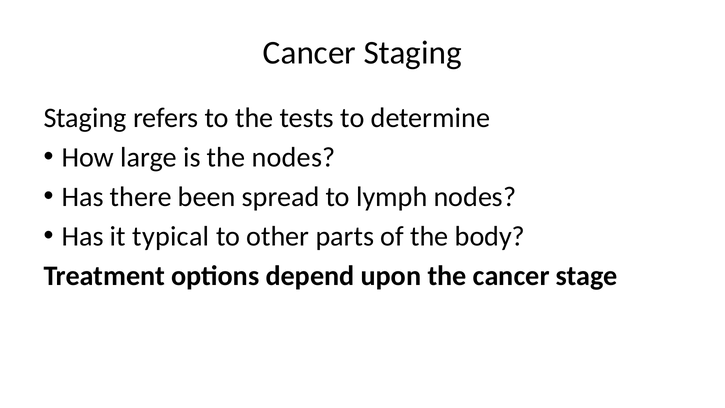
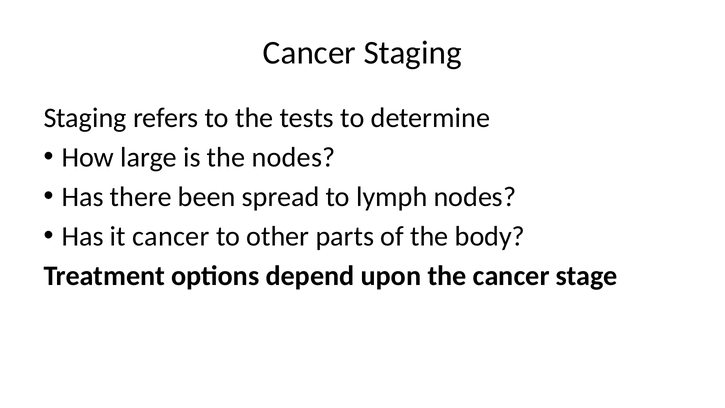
it typical: typical -> cancer
